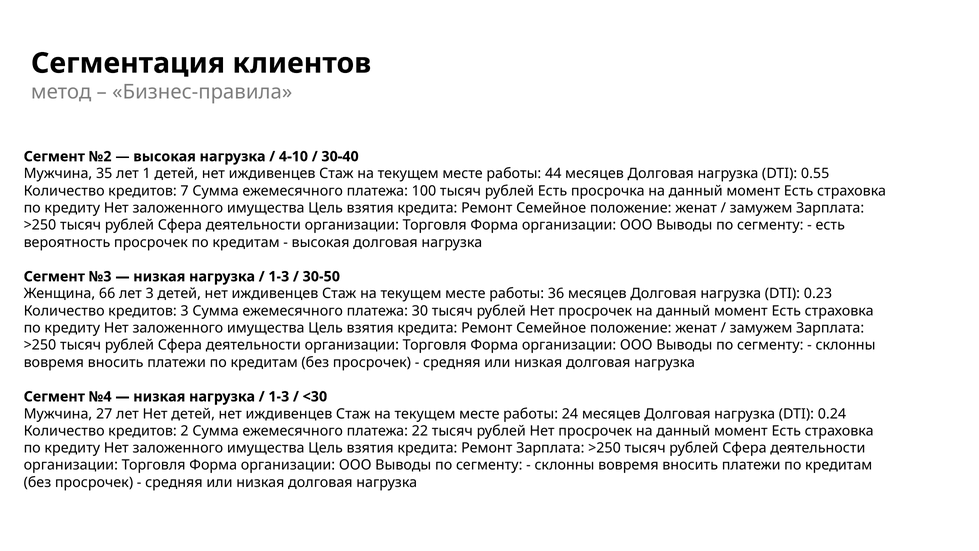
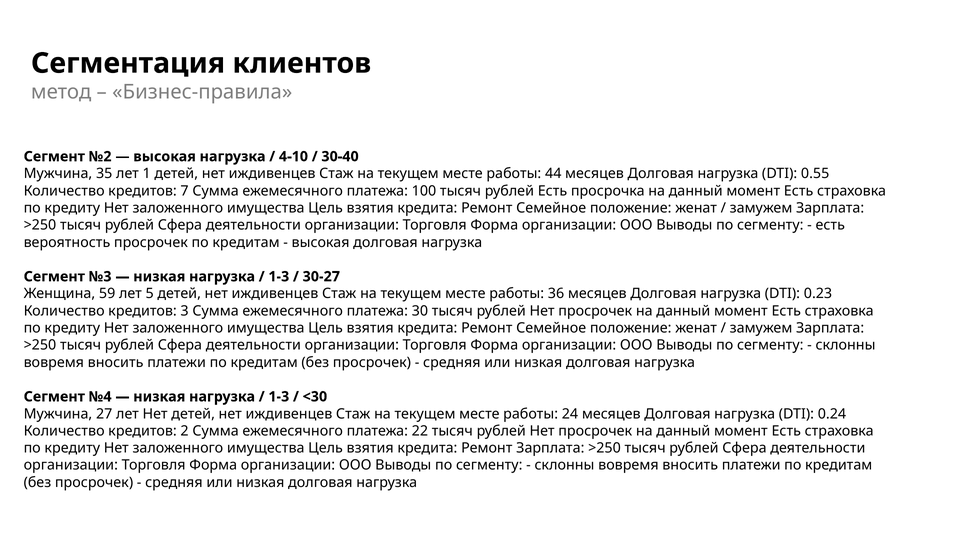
30-50: 30-50 -> 30-27
66: 66 -> 59
лет 3: 3 -> 5
